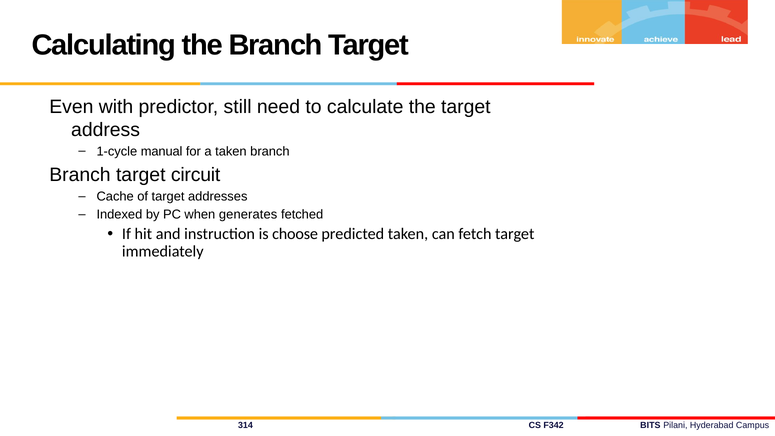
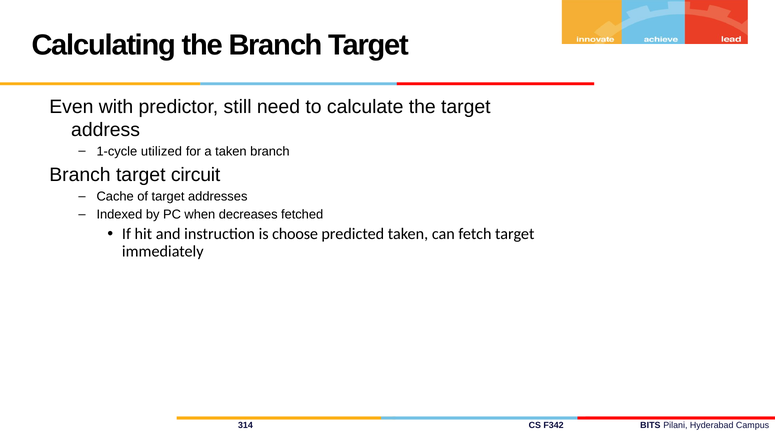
manual: manual -> utilized
generates: generates -> decreases
